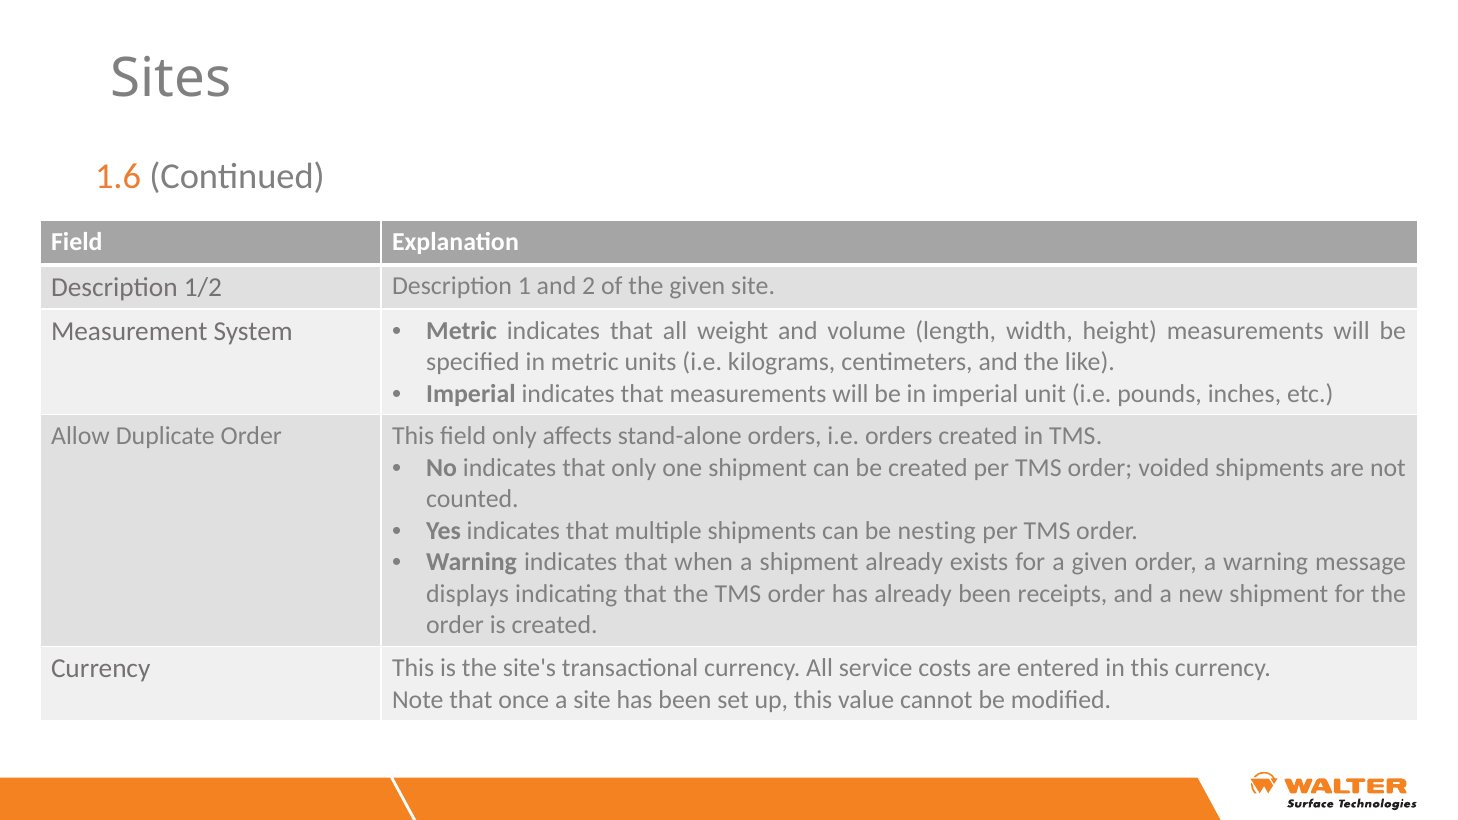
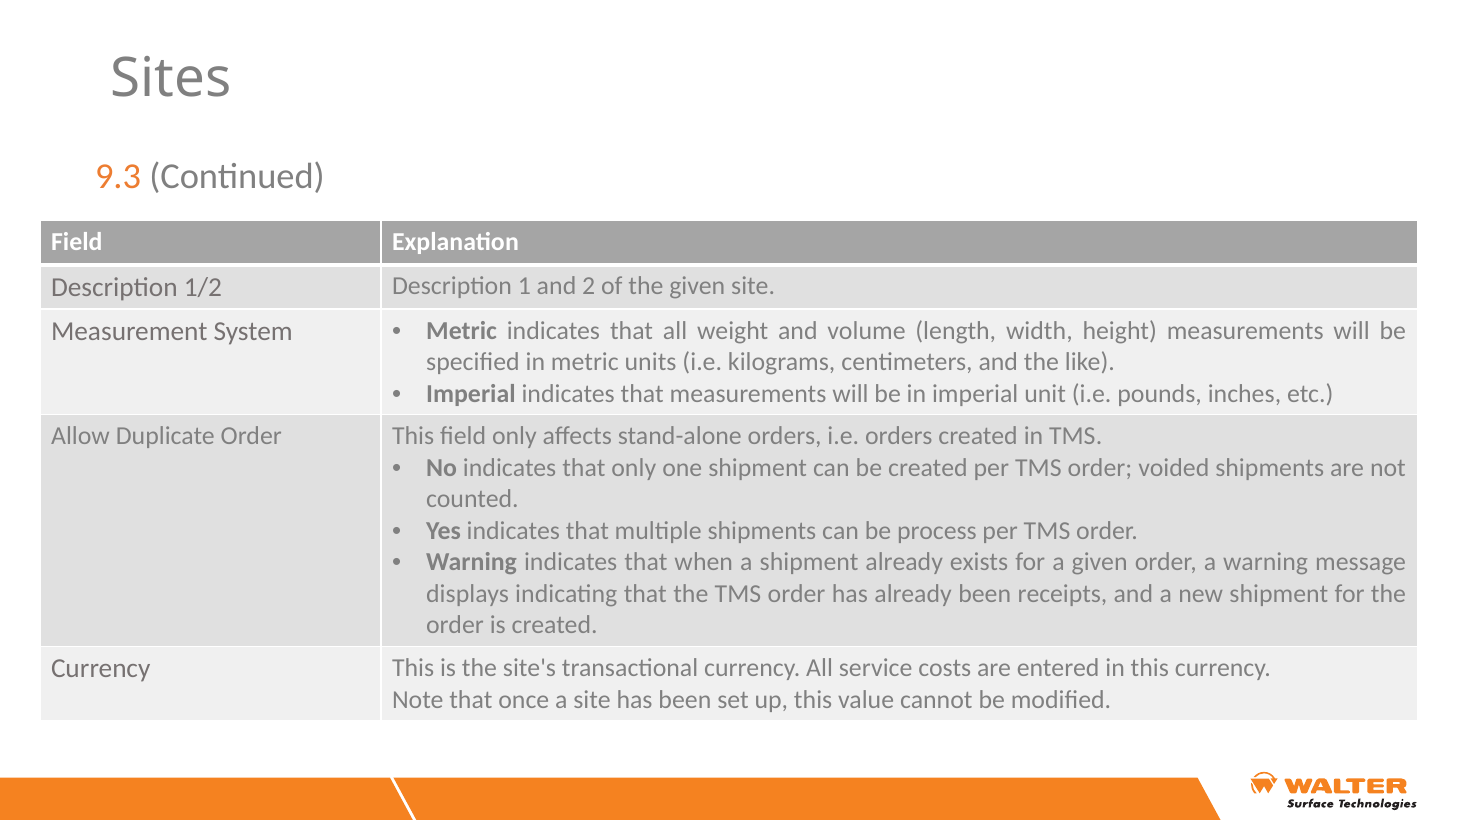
1.6: 1.6 -> 9.3
nesting: nesting -> process
